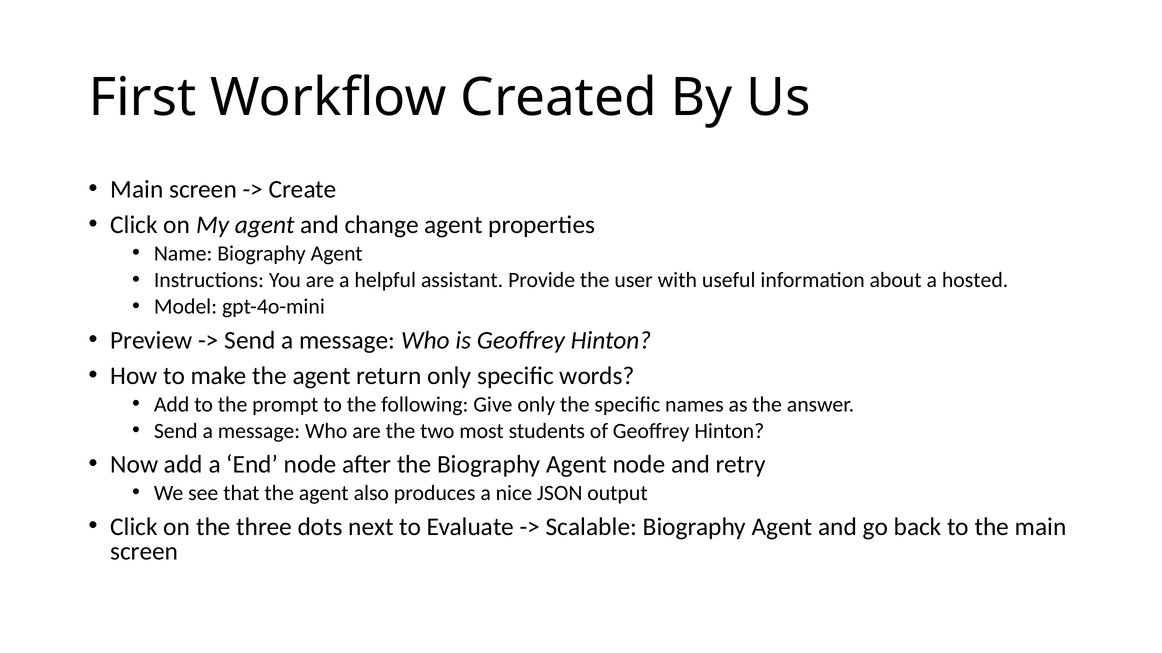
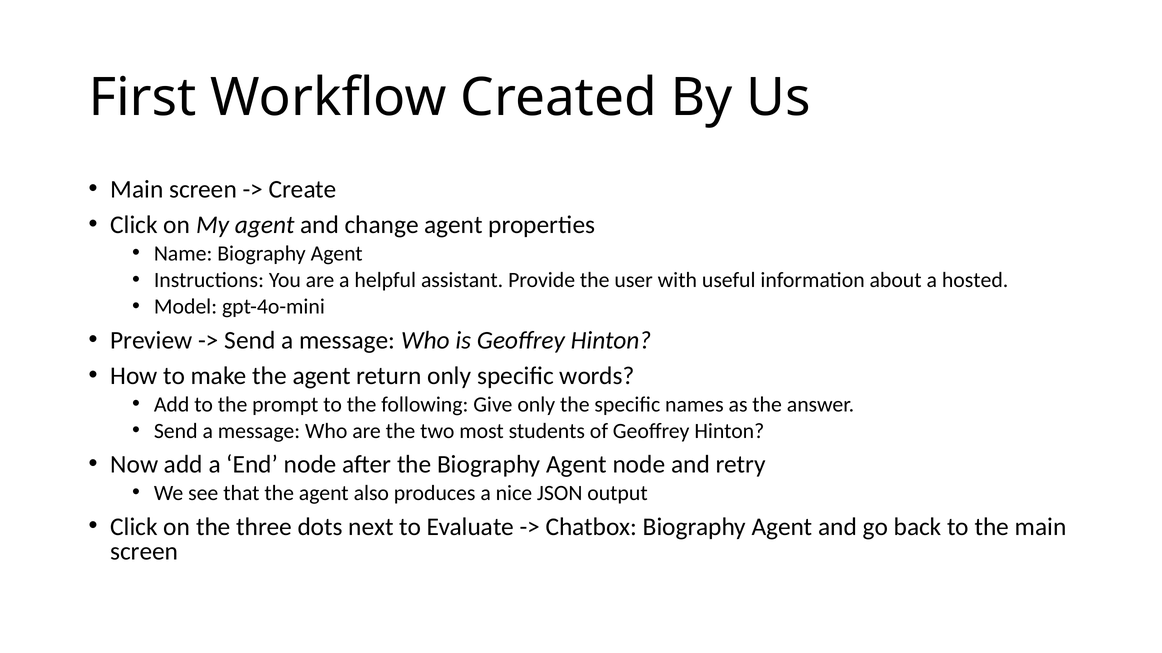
Scalable: Scalable -> Chatbox
